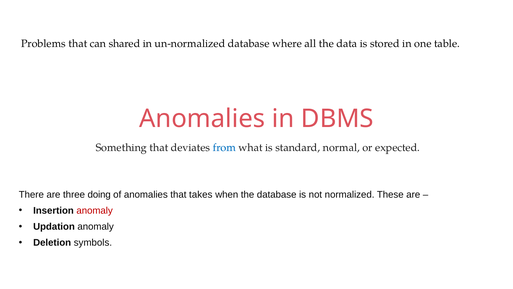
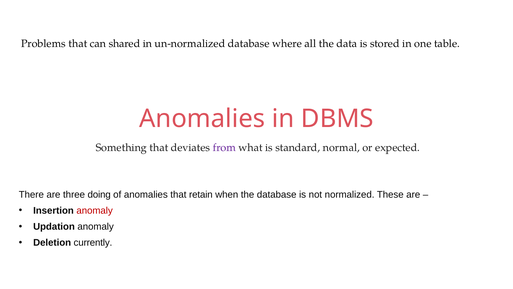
from colour: blue -> purple
takes: takes -> retain
symbols: symbols -> currently
